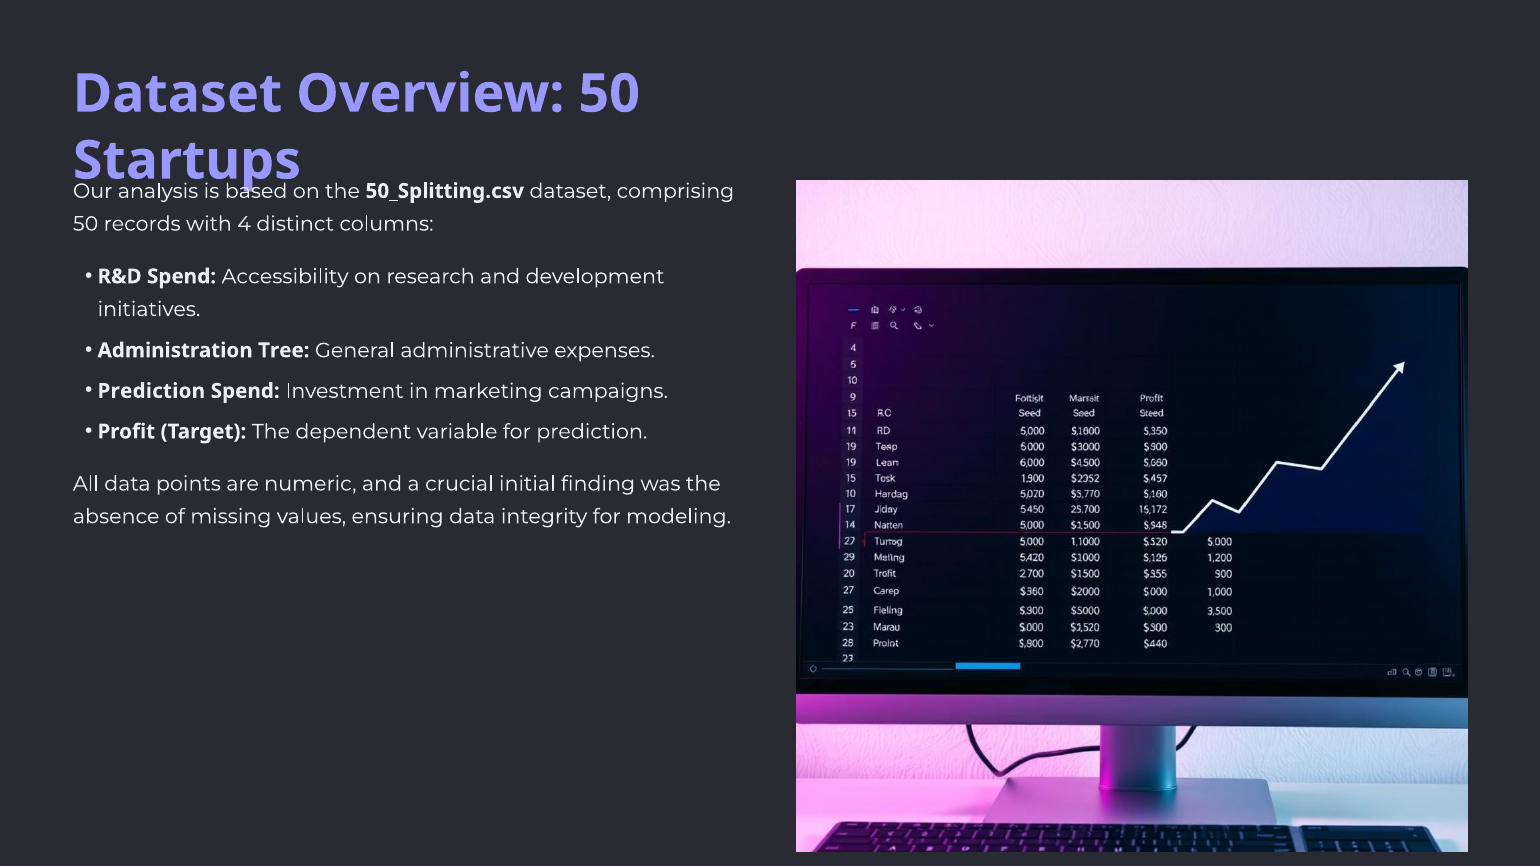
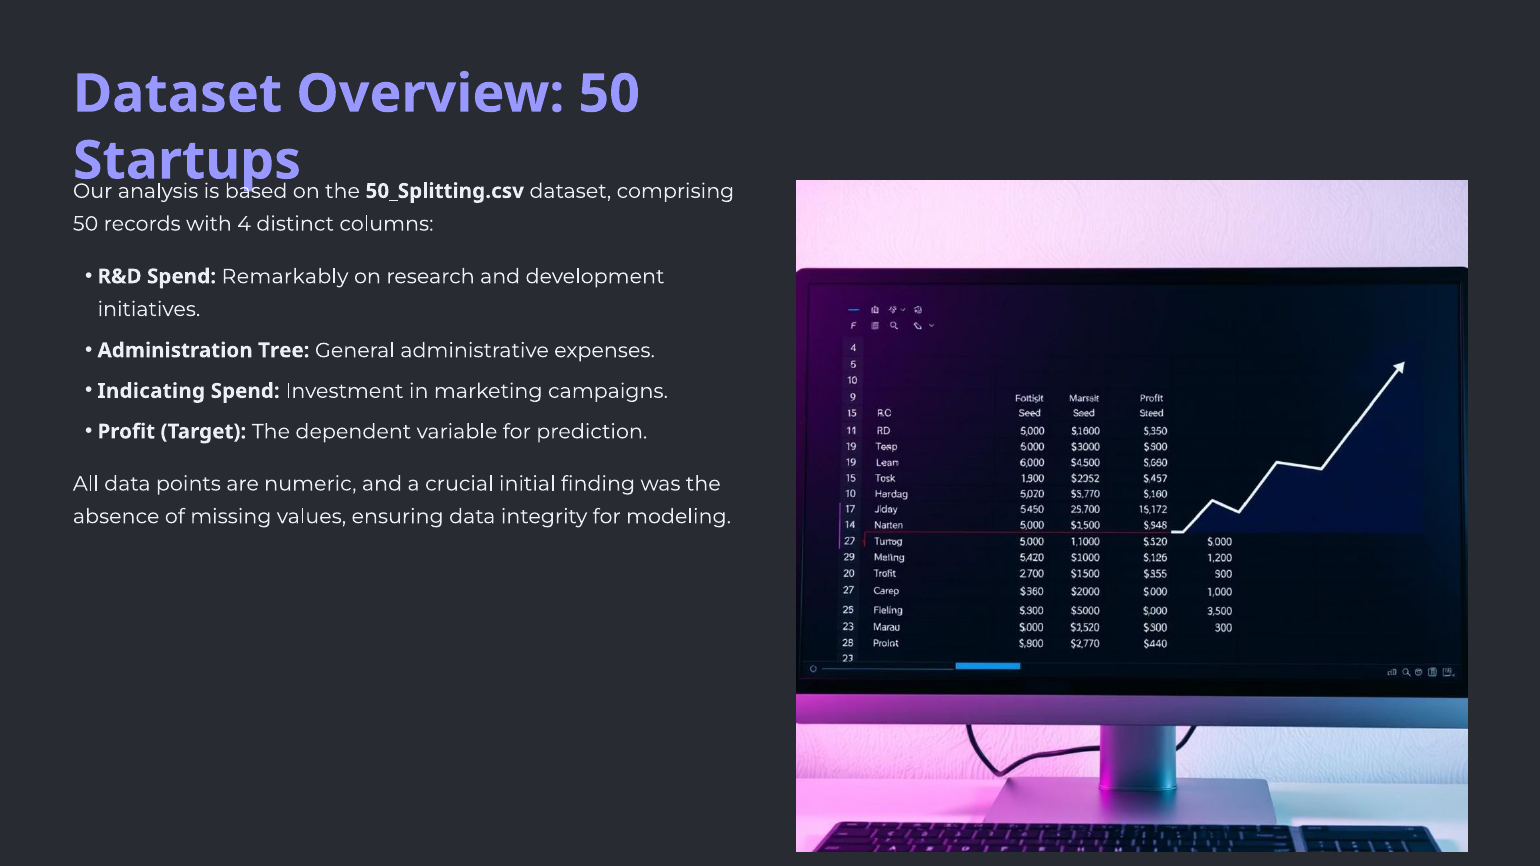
Accessibility: Accessibility -> Remarkably
Prediction at (151, 391): Prediction -> Indicating
